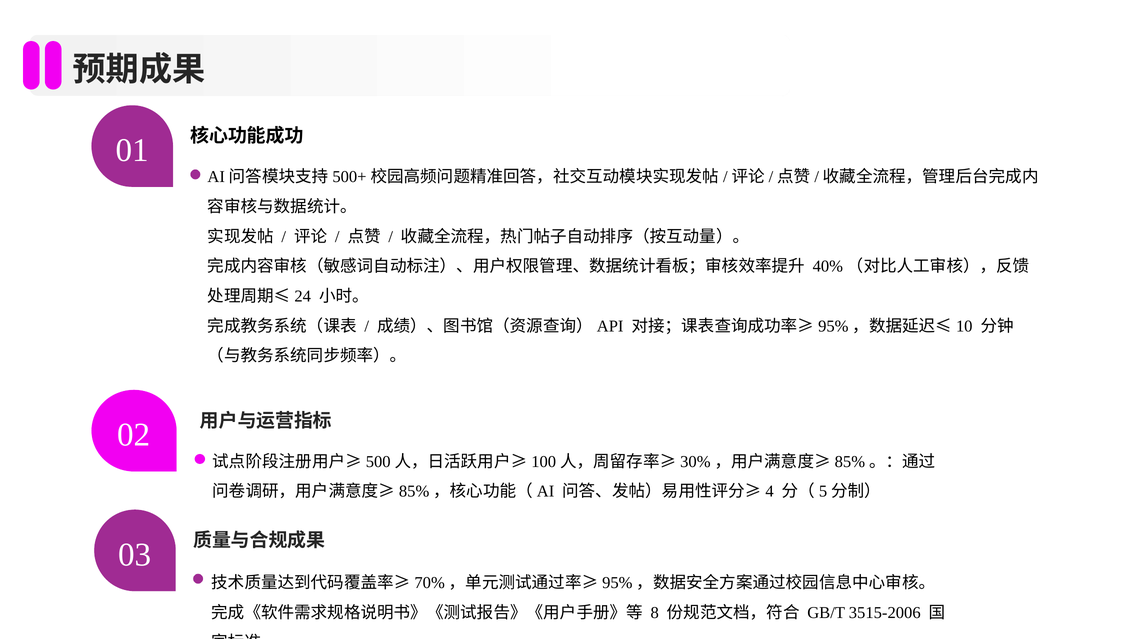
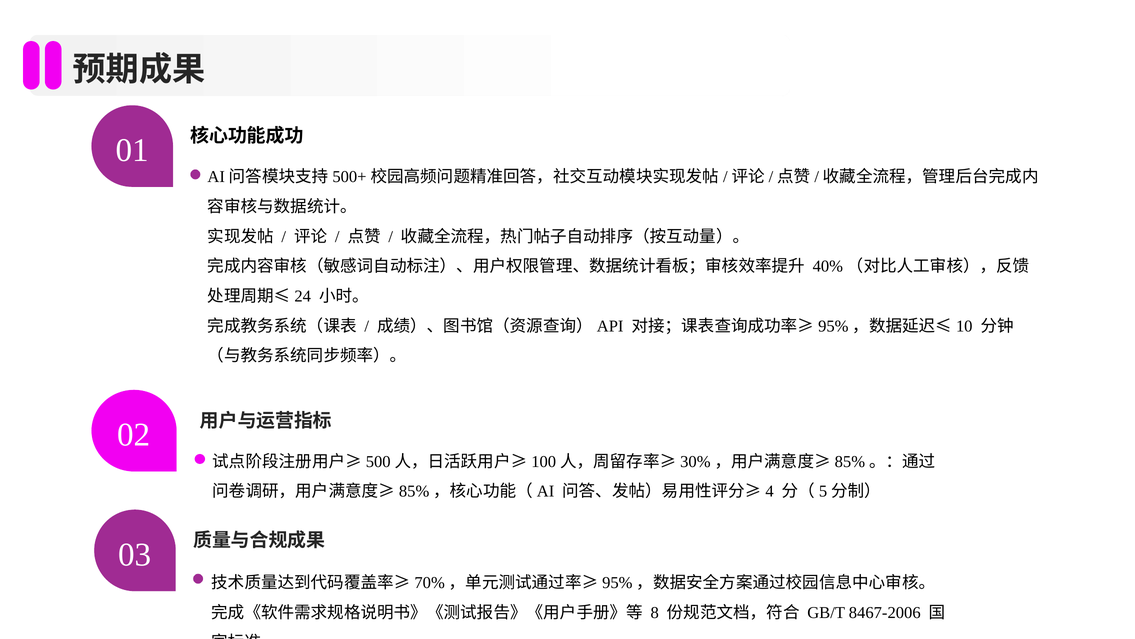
3515-2006: 3515-2006 -> 8467-2006
